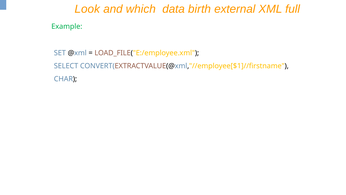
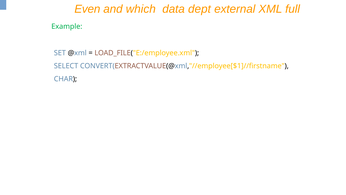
Look: Look -> Even
birth: birth -> dept
